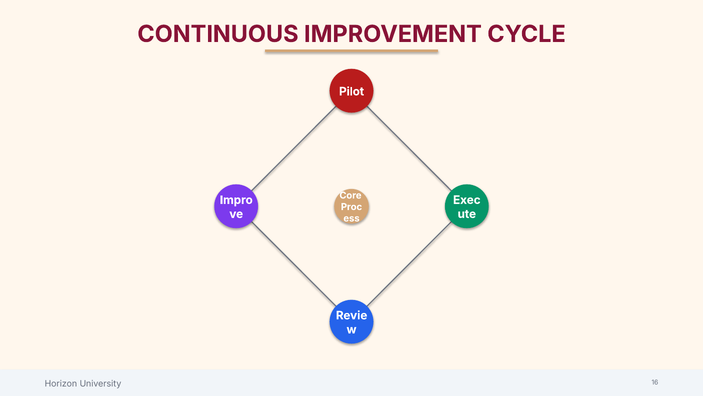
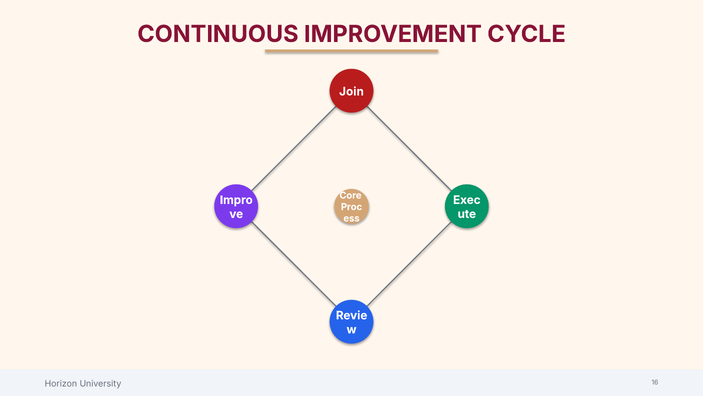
Pilot: Pilot -> Join
